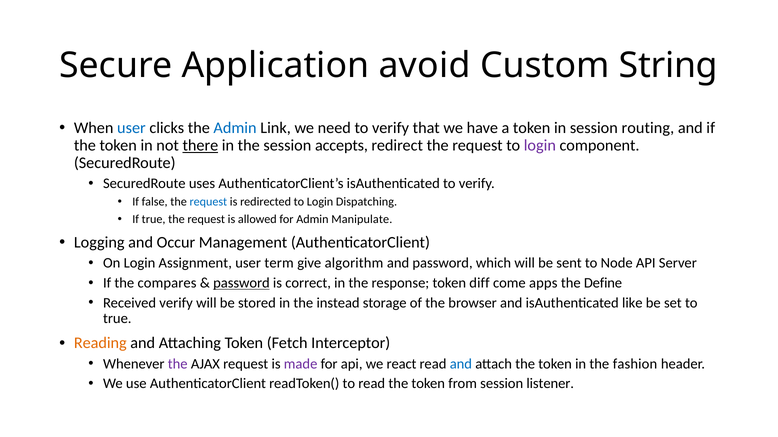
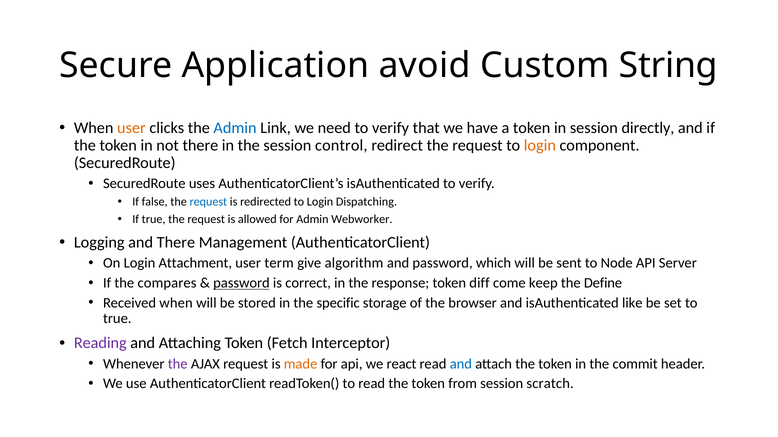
user at (131, 128) colour: blue -> orange
routing: routing -> directly
there at (200, 146) underline: present -> none
accepts: accepts -> control
login at (540, 146) colour: purple -> orange
Manipulate: Manipulate -> Webworker
and Occur: Occur -> There
Assignment: Assignment -> Attachment
apps: apps -> keep
Received verify: verify -> when
instead: instead -> specific
Reading colour: orange -> purple
made colour: purple -> orange
fashion: fashion -> commit
listener: listener -> scratch
